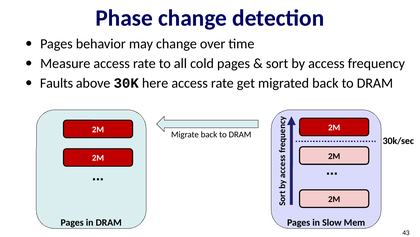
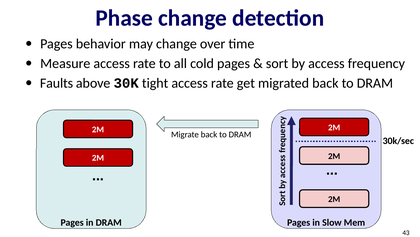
here: here -> tight
